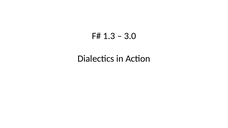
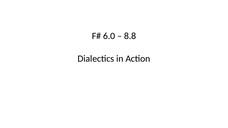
1.3: 1.3 -> 6.0
3.0: 3.0 -> 8.8
